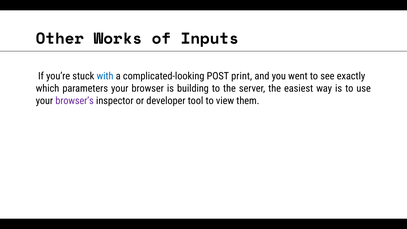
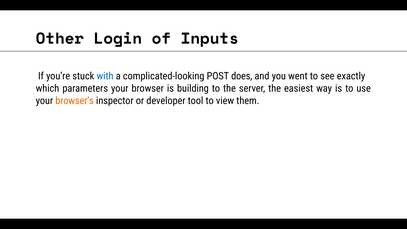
Works: Works -> Login
print: print -> does
browser’s colour: purple -> orange
